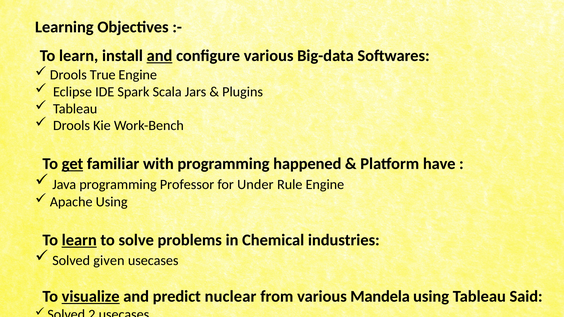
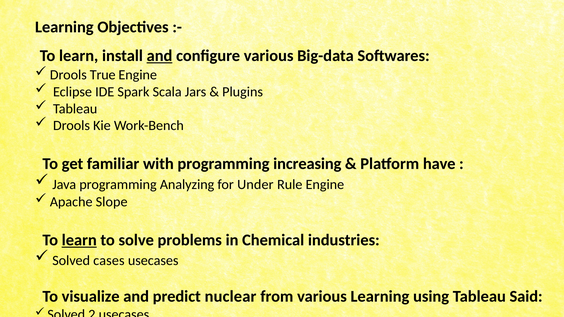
get underline: present -> none
happened: happened -> increasing
Professor: Professor -> Analyzing
Apache Using: Using -> Slope
given: given -> cases
visualize underline: present -> none
various Mandela: Mandela -> Learning
